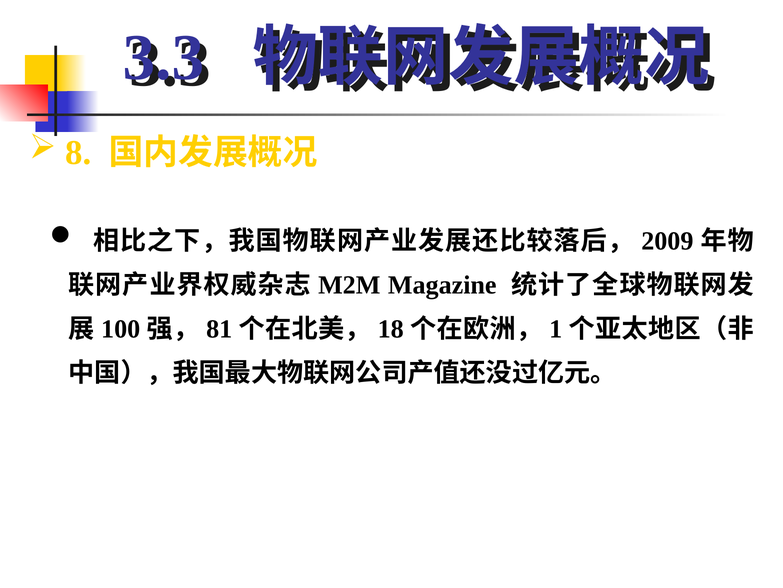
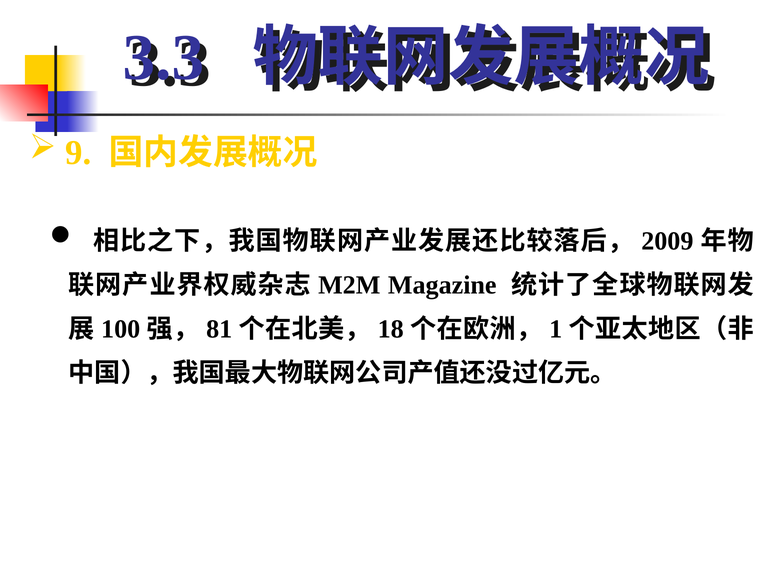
8: 8 -> 9
